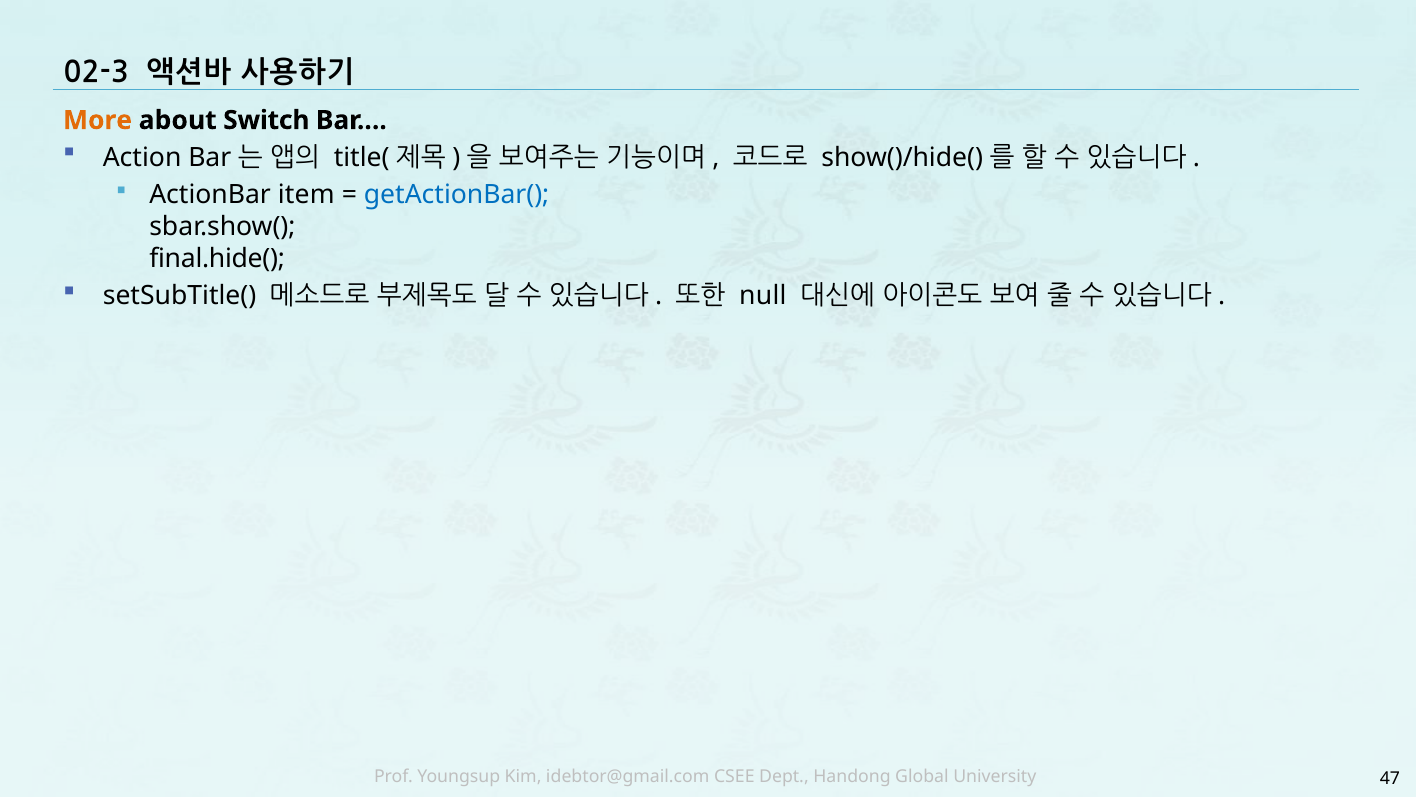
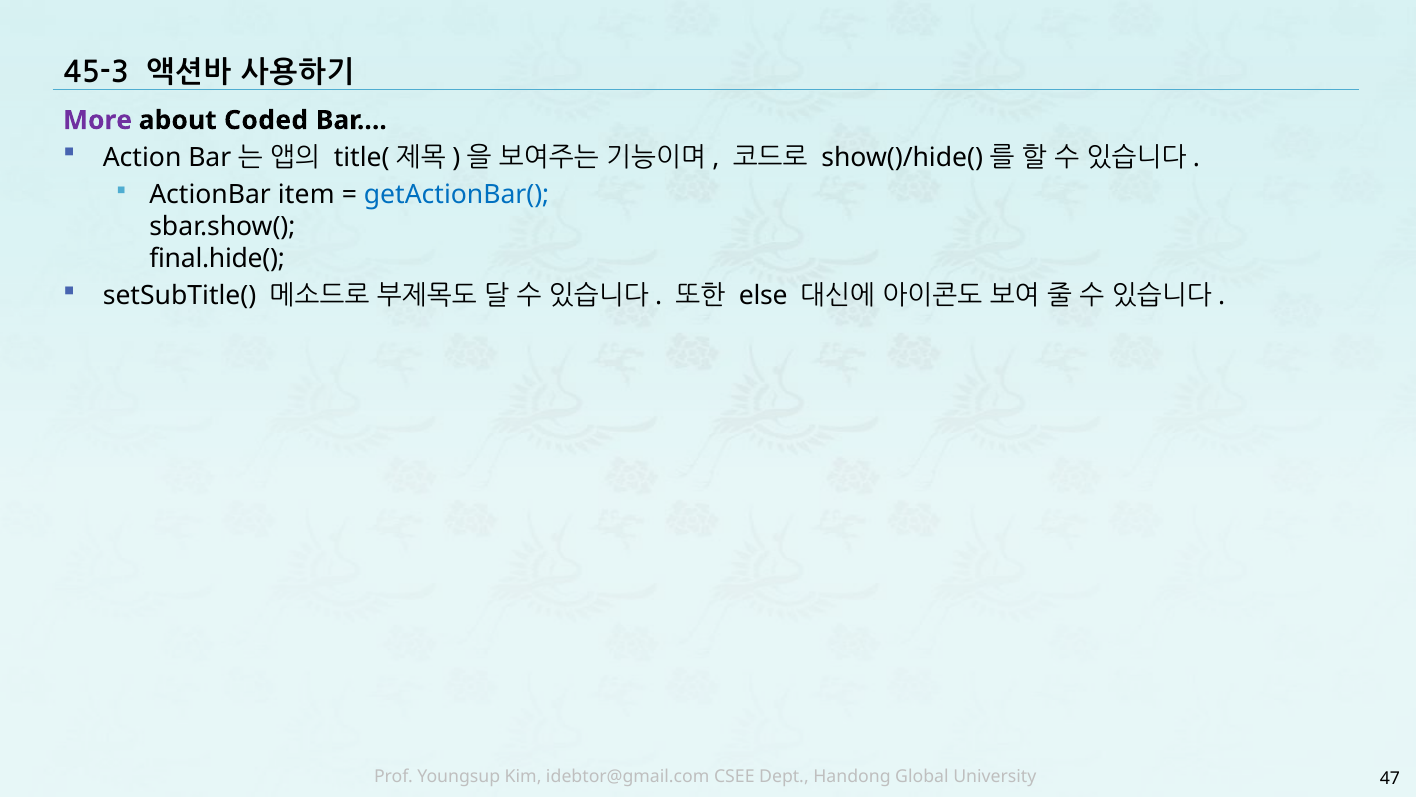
02-3: 02-3 -> 45-3
More colour: orange -> purple
Switch: Switch -> Coded
null: null -> else
